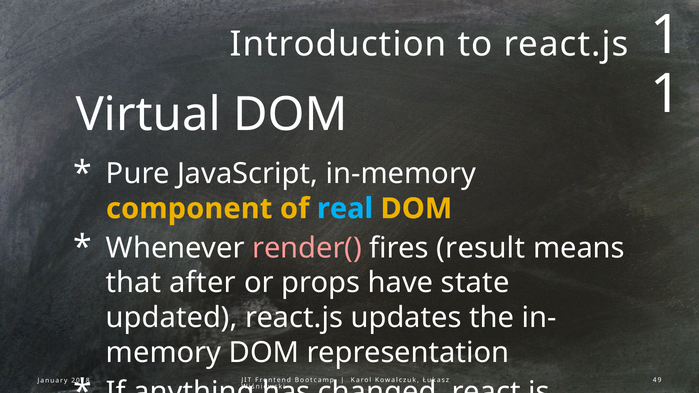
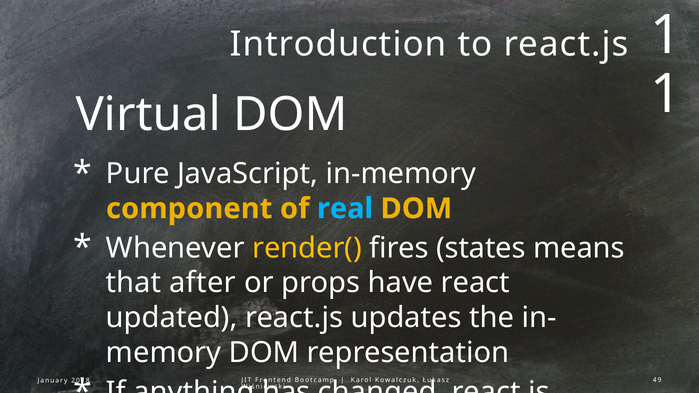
render( colour: pink -> yellow
result: result -> states
state: state -> react
